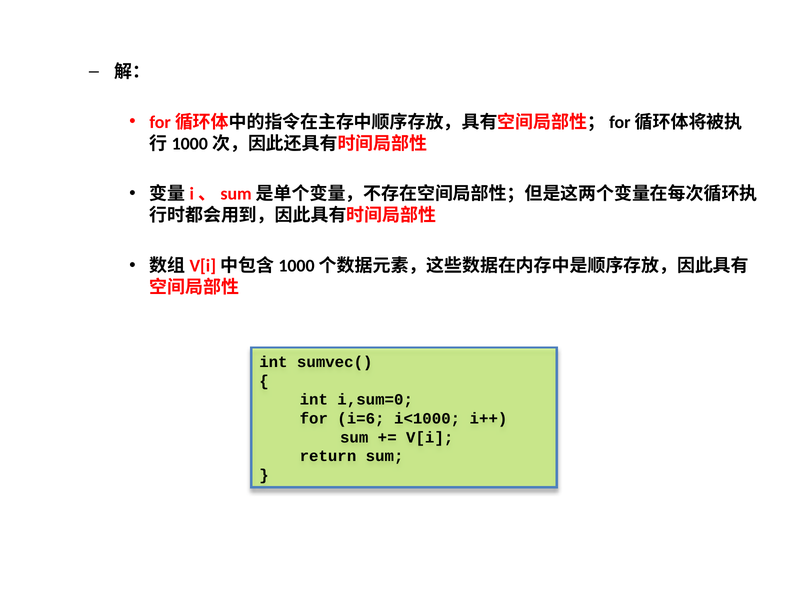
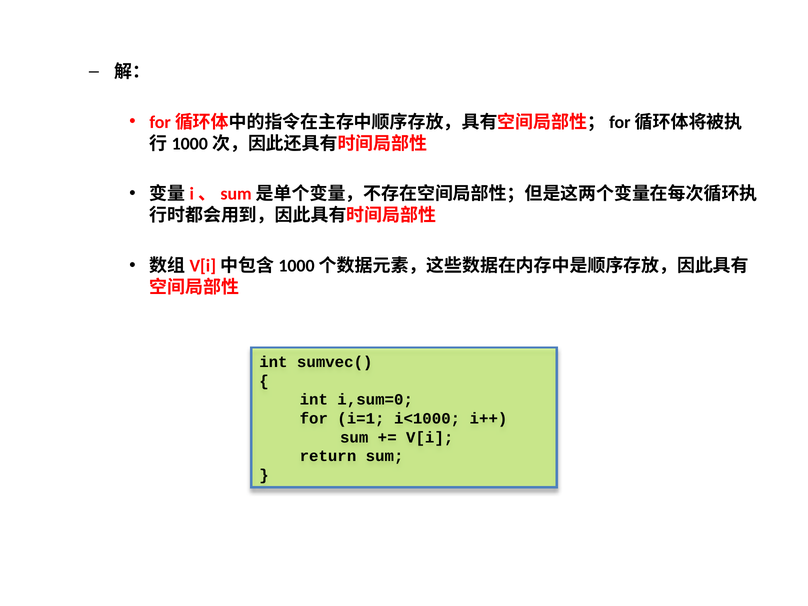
i=6: i=6 -> i=1
